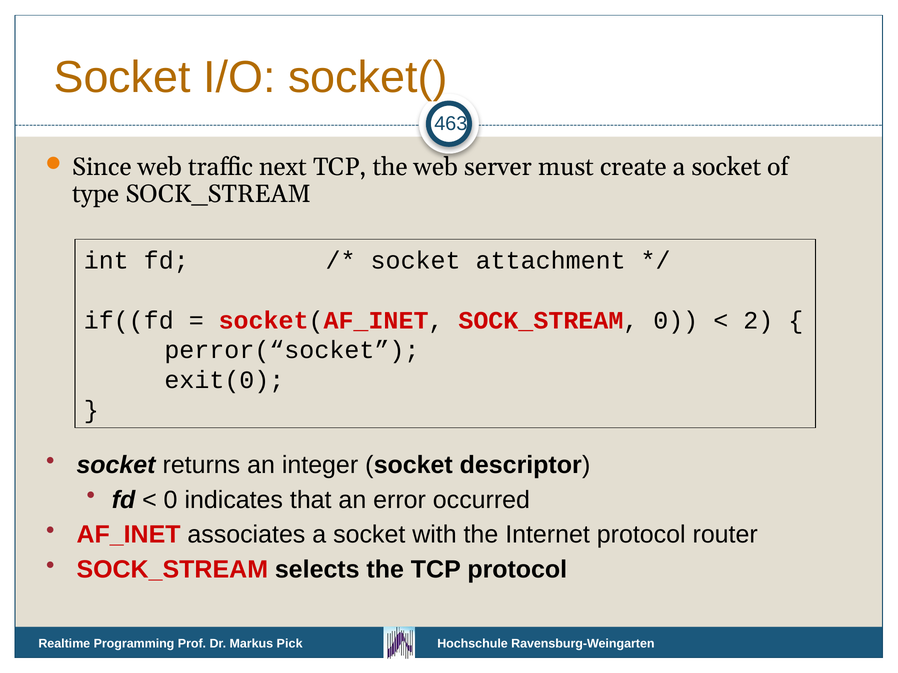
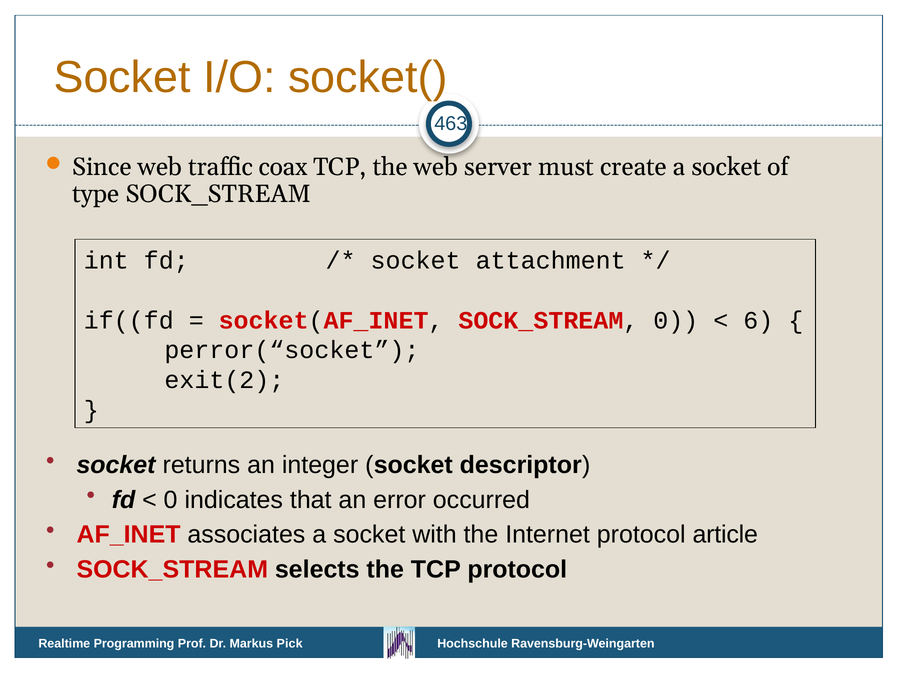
next: next -> coax
2: 2 -> 6
exit(0: exit(0 -> exit(2
router: router -> article
